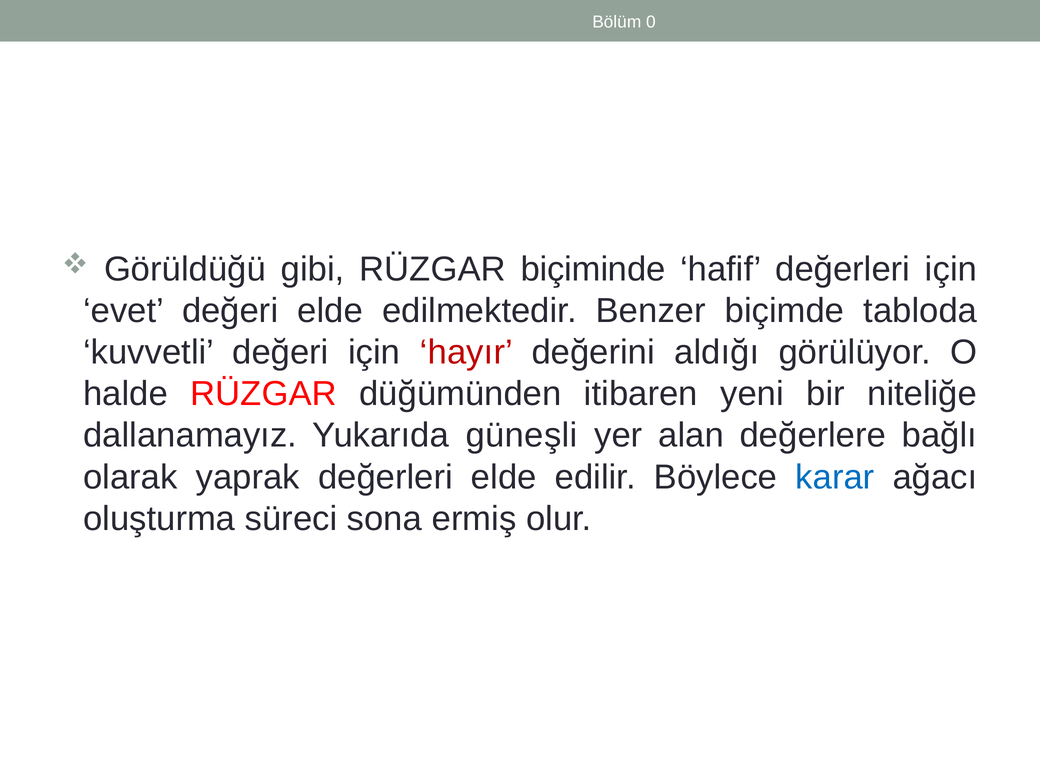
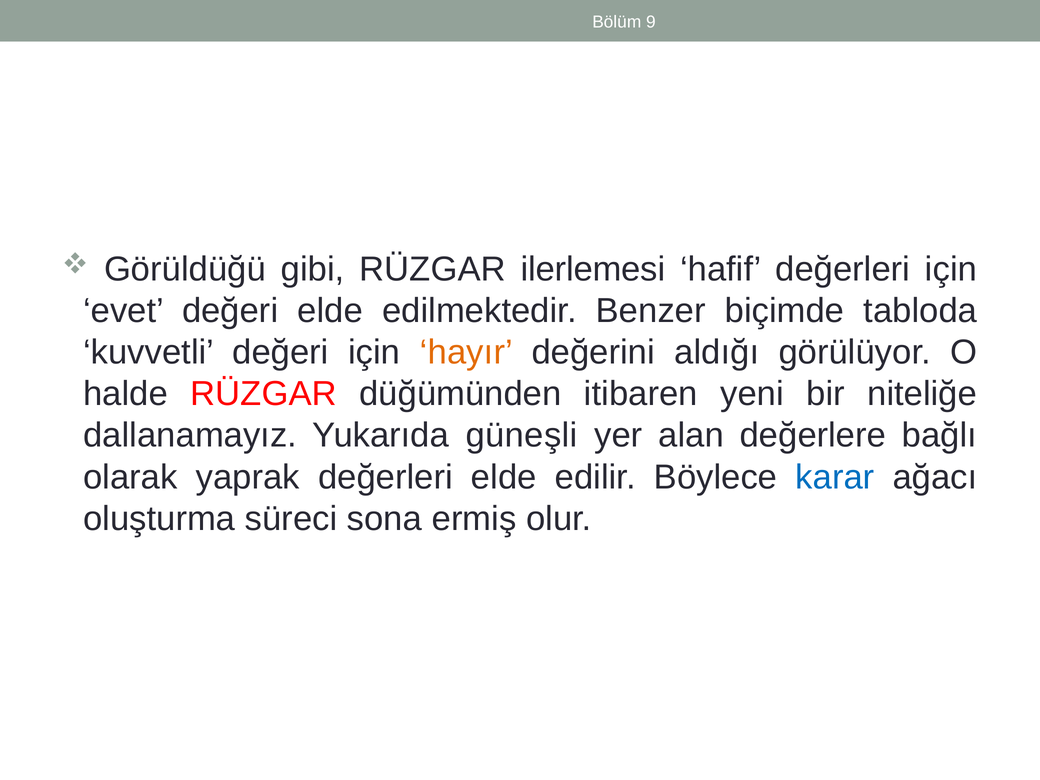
0: 0 -> 9
biçiminde: biçiminde -> ilerlemesi
hayır colour: red -> orange
